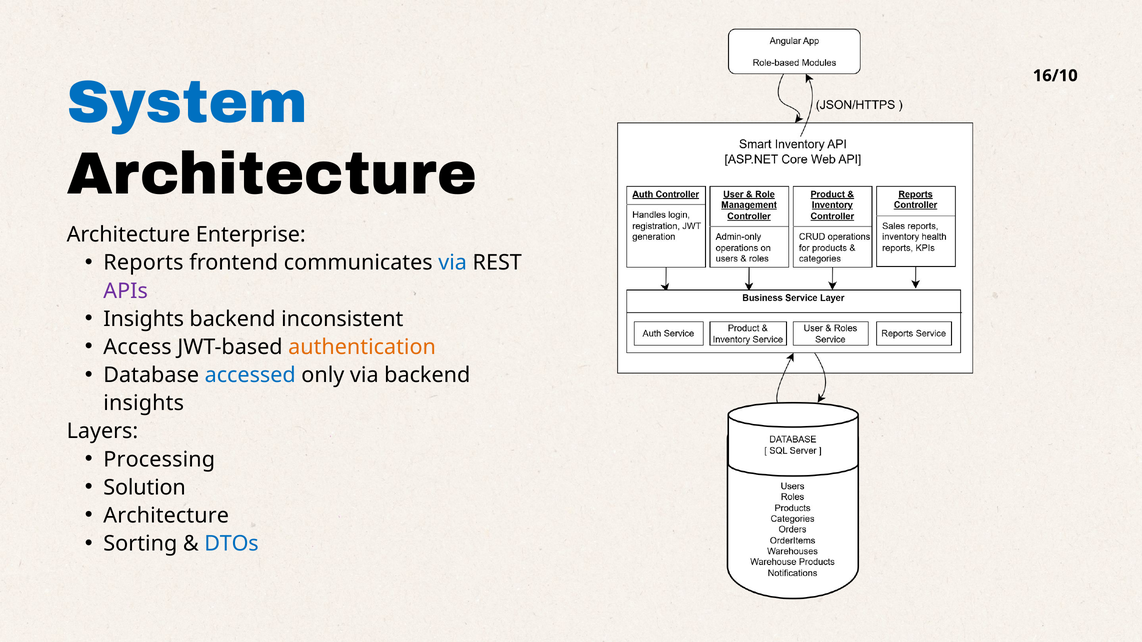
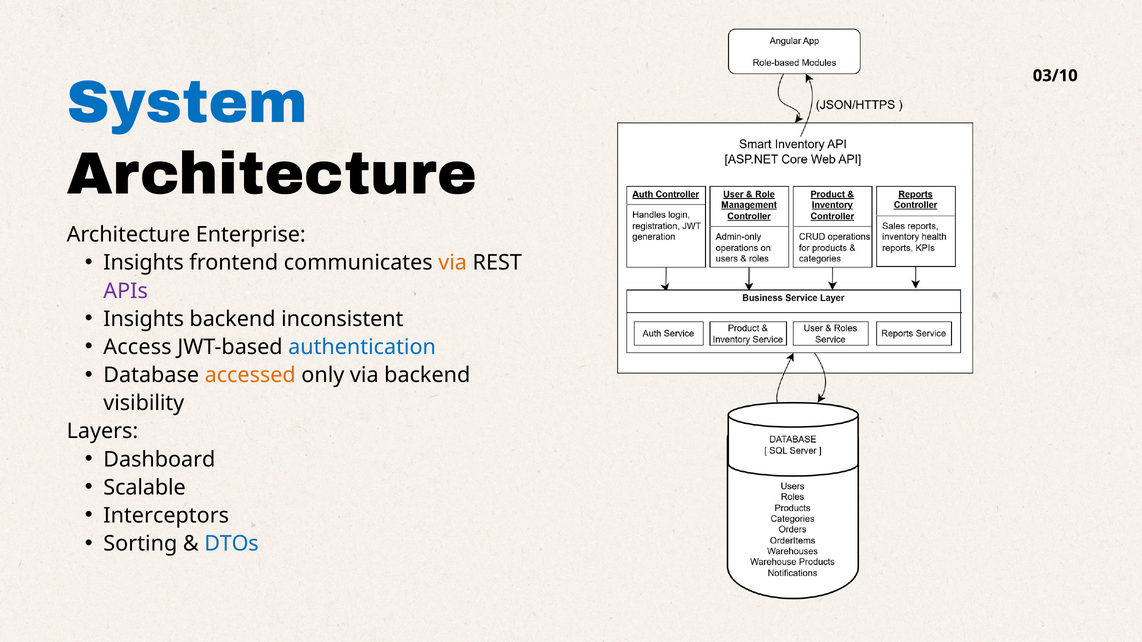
16/10: 16/10 -> 03/10
Reports at (143, 263): Reports -> Insights
via at (453, 263) colour: blue -> orange
authentication colour: orange -> blue
accessed colour: blue -> orange
insights at (144, 403): insights -> visibility
Processing: Processing -> Dashboard
Solution: Solution -> Scalable
Architecture at (166, 516): Architecture -> Interceptors
